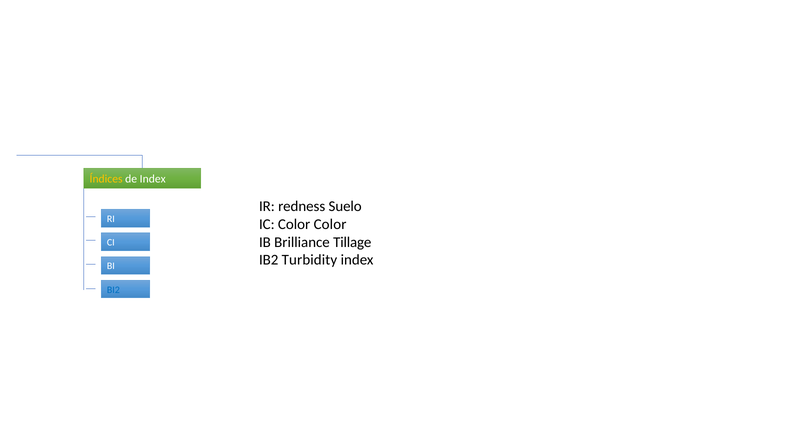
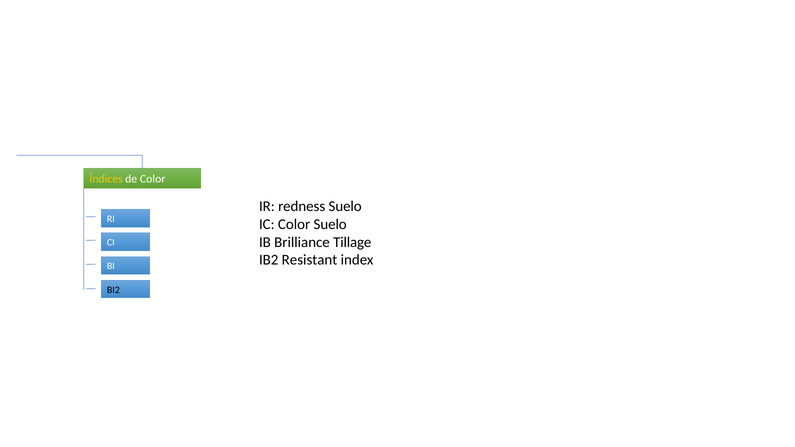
de Index: Index -> Color
Color Color: Color -> Suelo
Turbidity: Turbidity -> Resistant
BI2 colour: blue -> black
